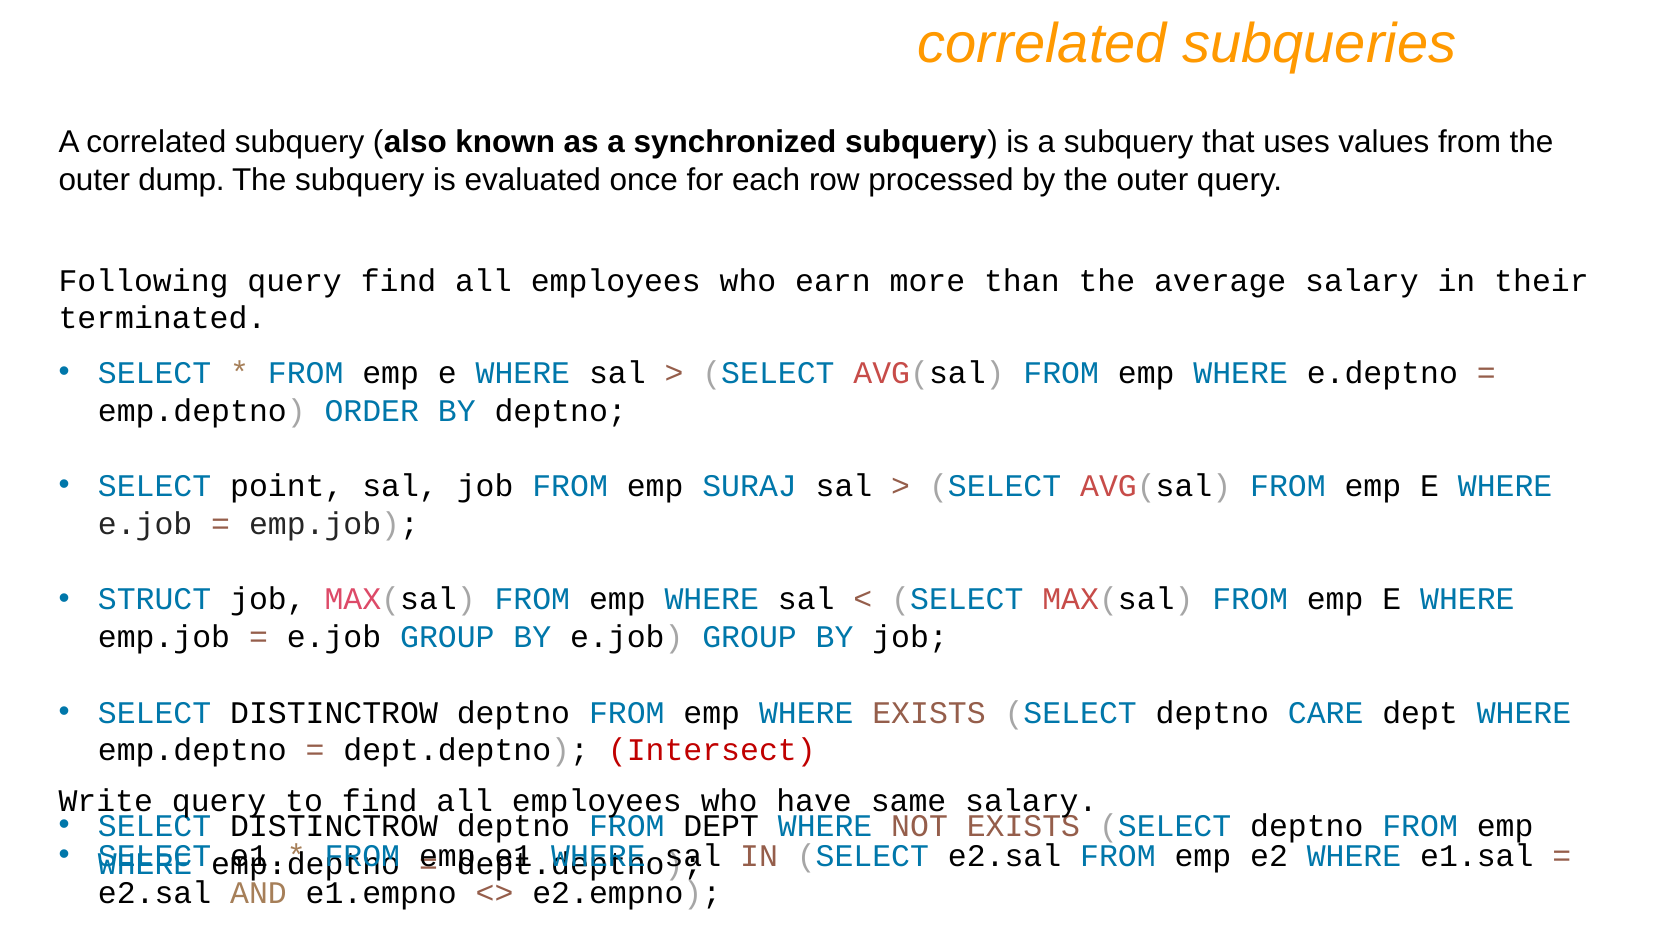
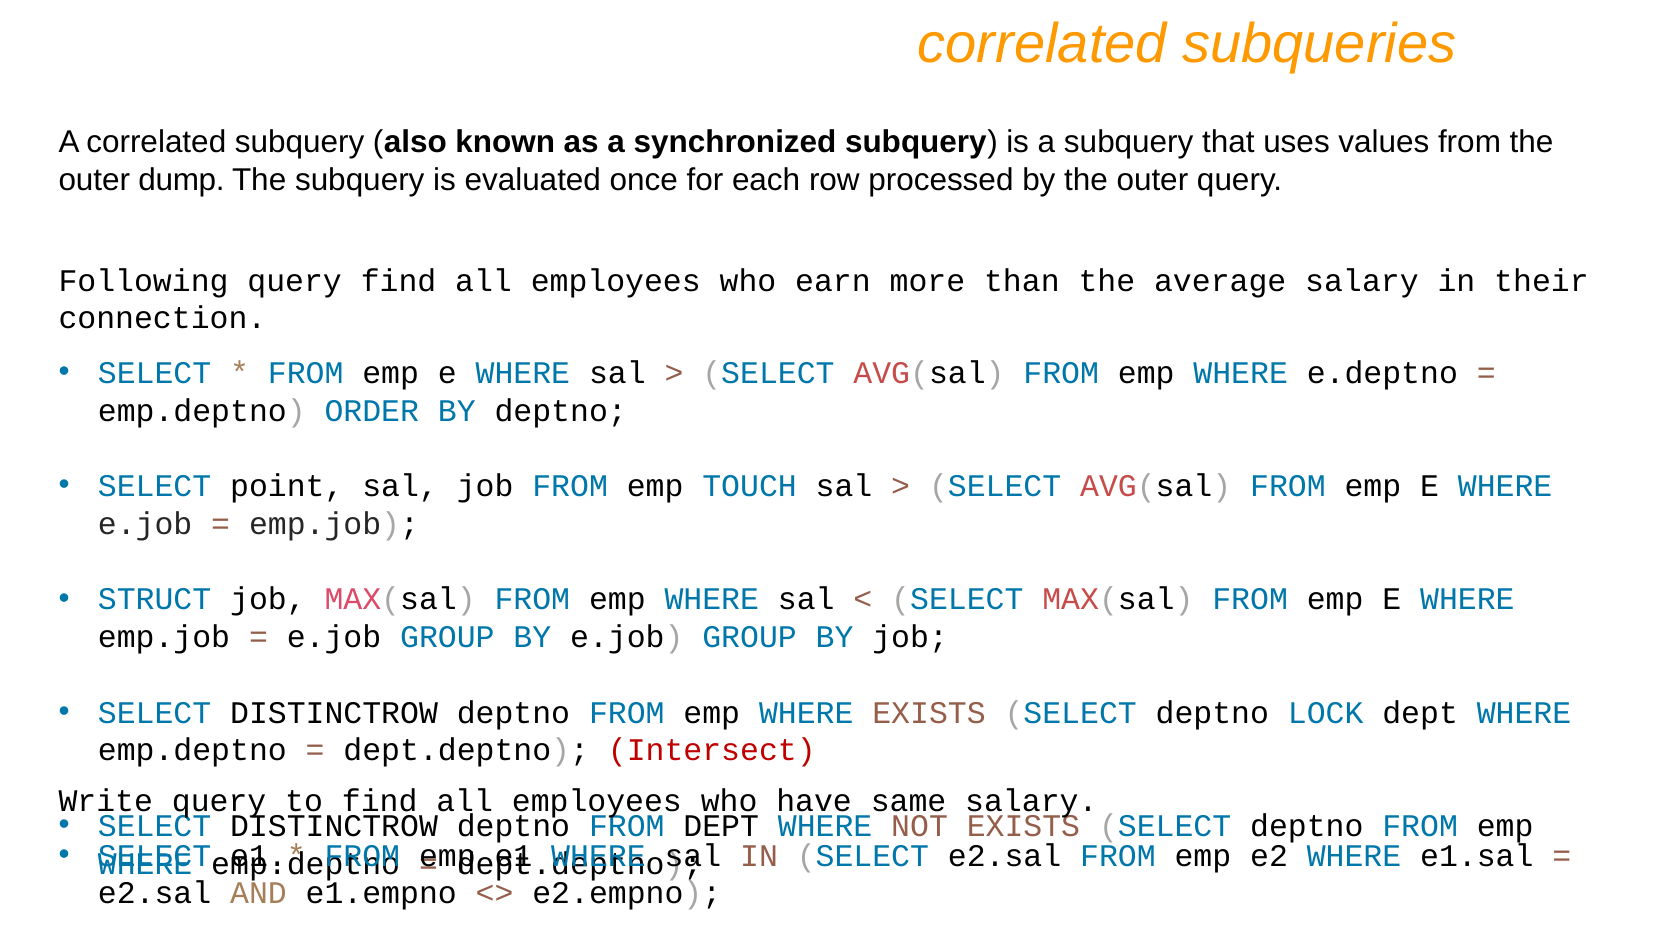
terminated: terminated -> connection
SURAJ: SURAJ -> TOUCH
CARE: CARE -> LOCK
